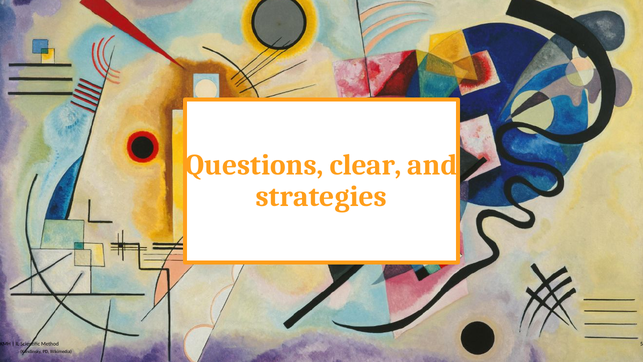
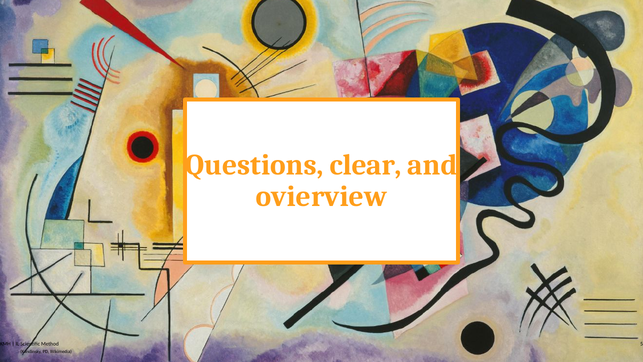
strategies: strategies -> ovierview
